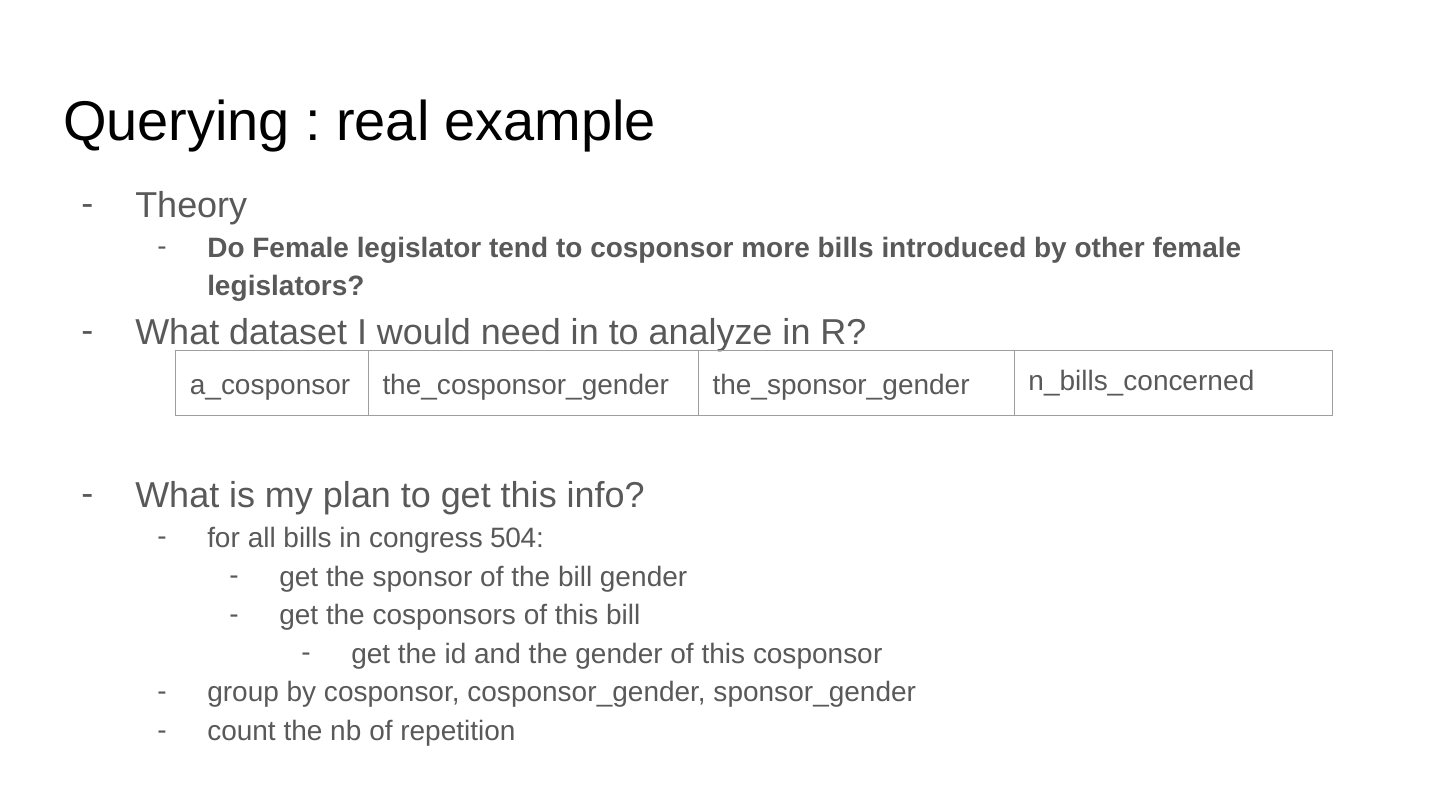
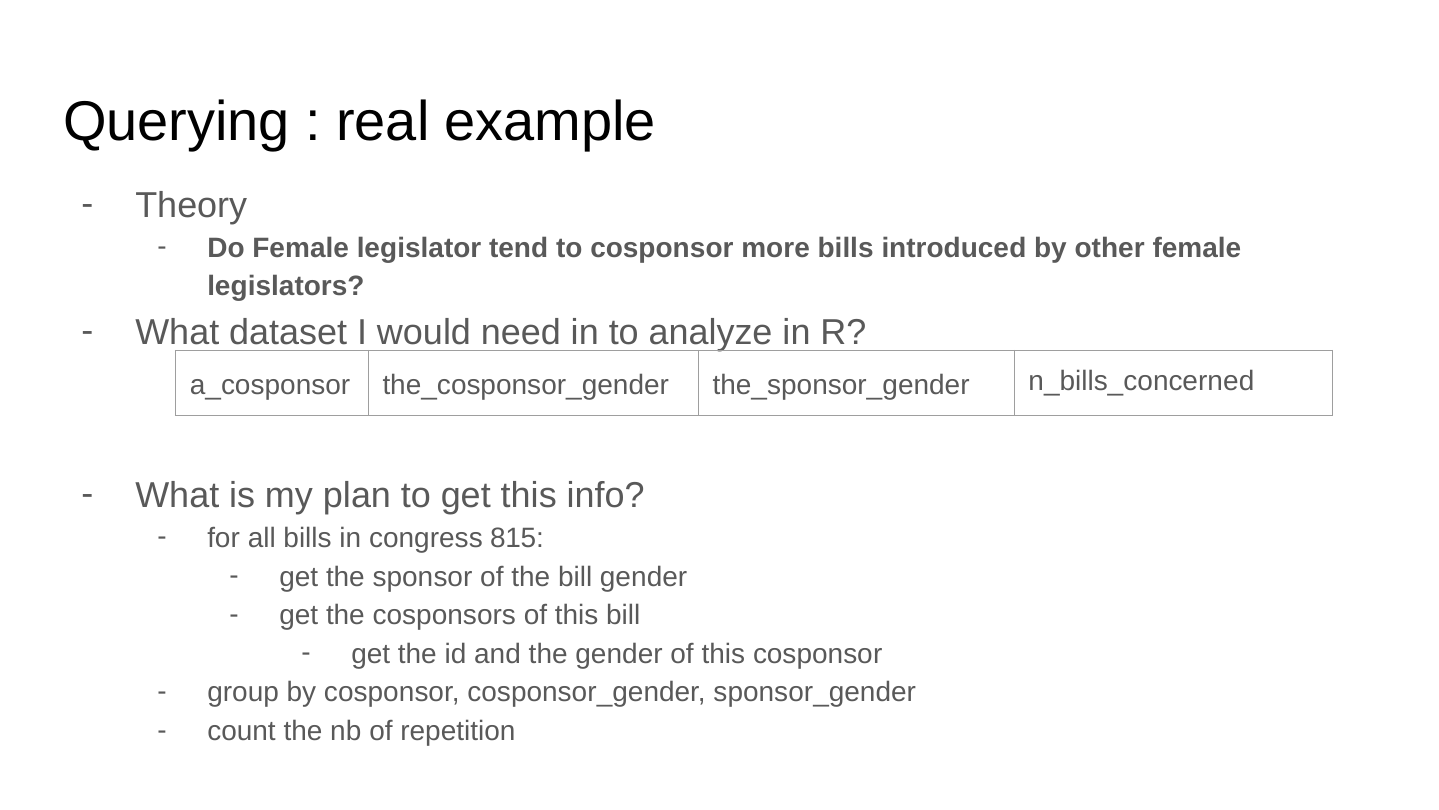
504: 504 -> 815
